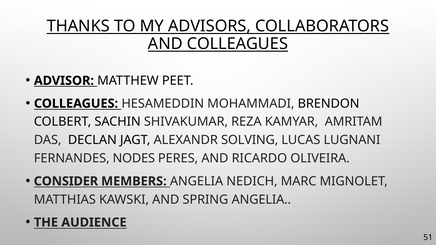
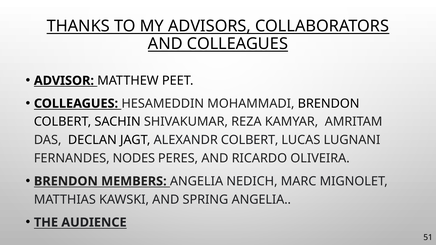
ALEXANDR SOLVING: SOLVING -> COLBERT
CONSIDER at (66, 181): CONSIDER -> BRENDON
